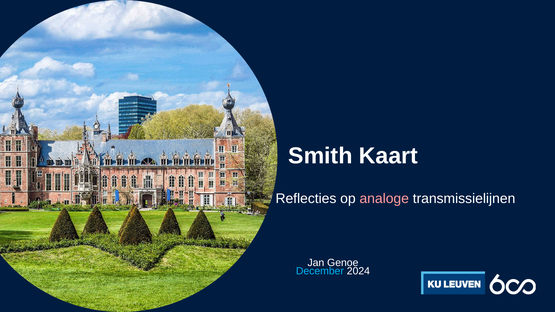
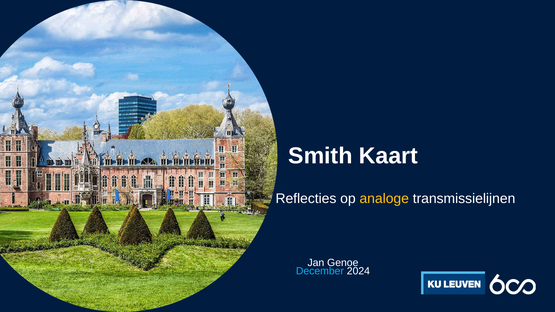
analoge colour: pink -> yellow
